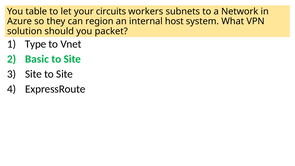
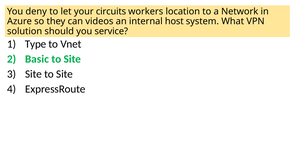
table: table -> deny
subnets: subnets -> location
region: region -> videos
packet: packet -> service
